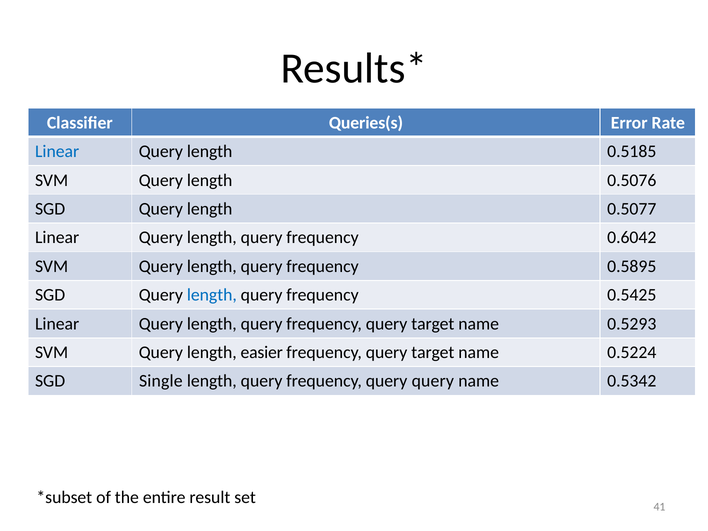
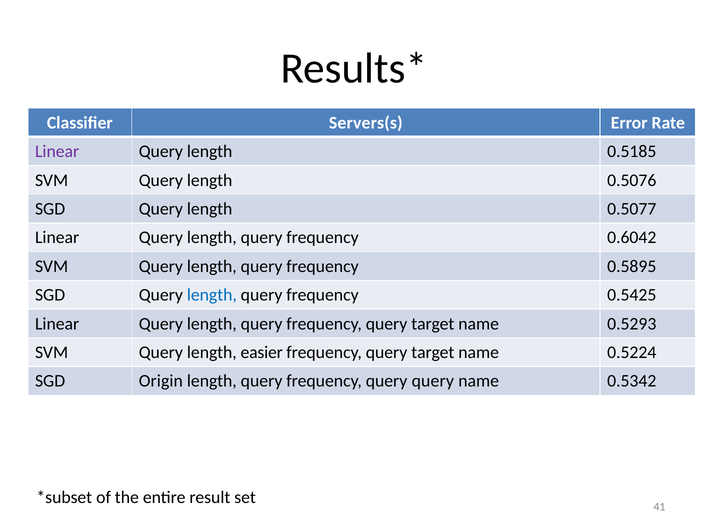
Queries(s: Queries(s -> Servers(s
Linear at (57, 151) colour: blue -> purple
Single: Single -> Origin
